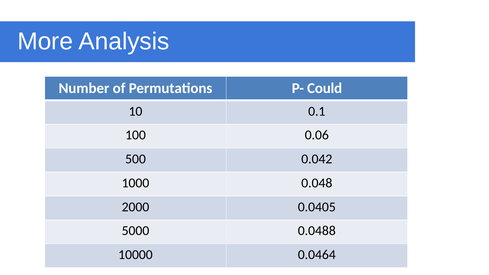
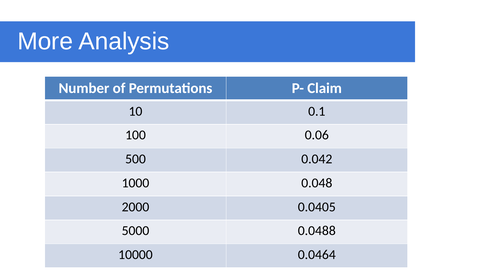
Could: Could -> Claim
